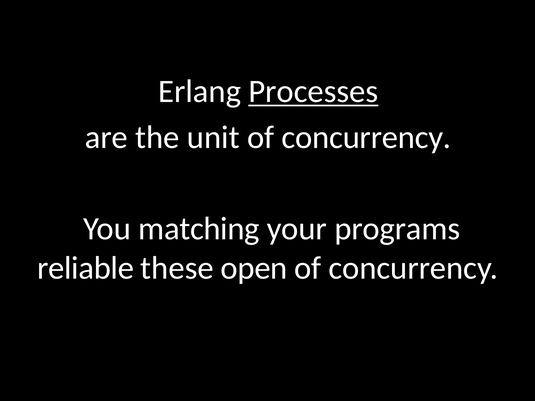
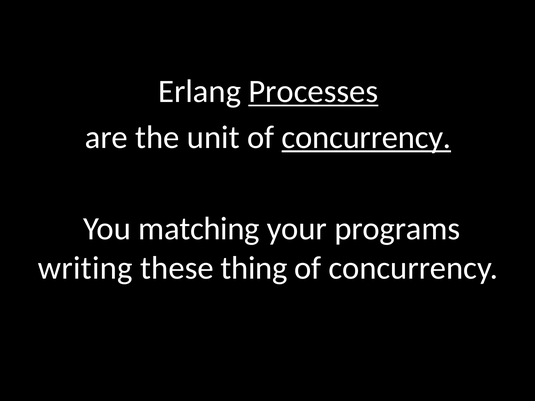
concurrency at (366, 137) underline: none -> present
reliable: reliable -> writing
open: open -> thing
